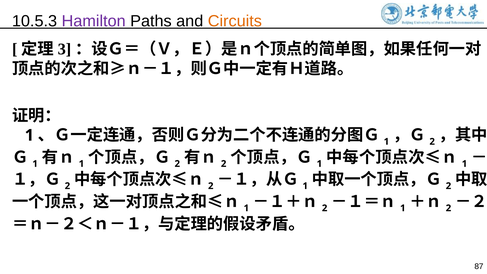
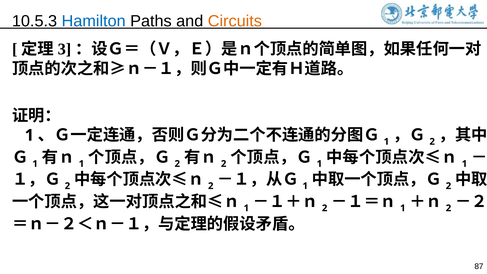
Hamilton colour: purple -> blue
